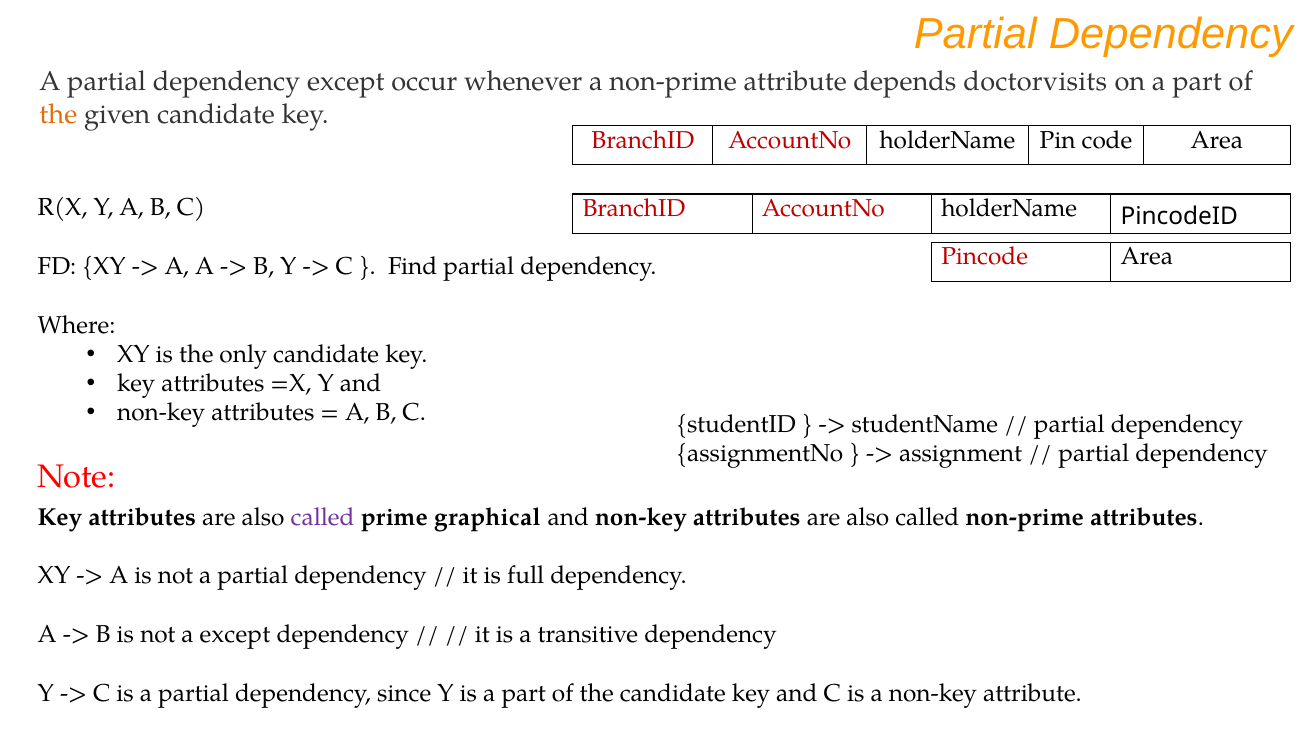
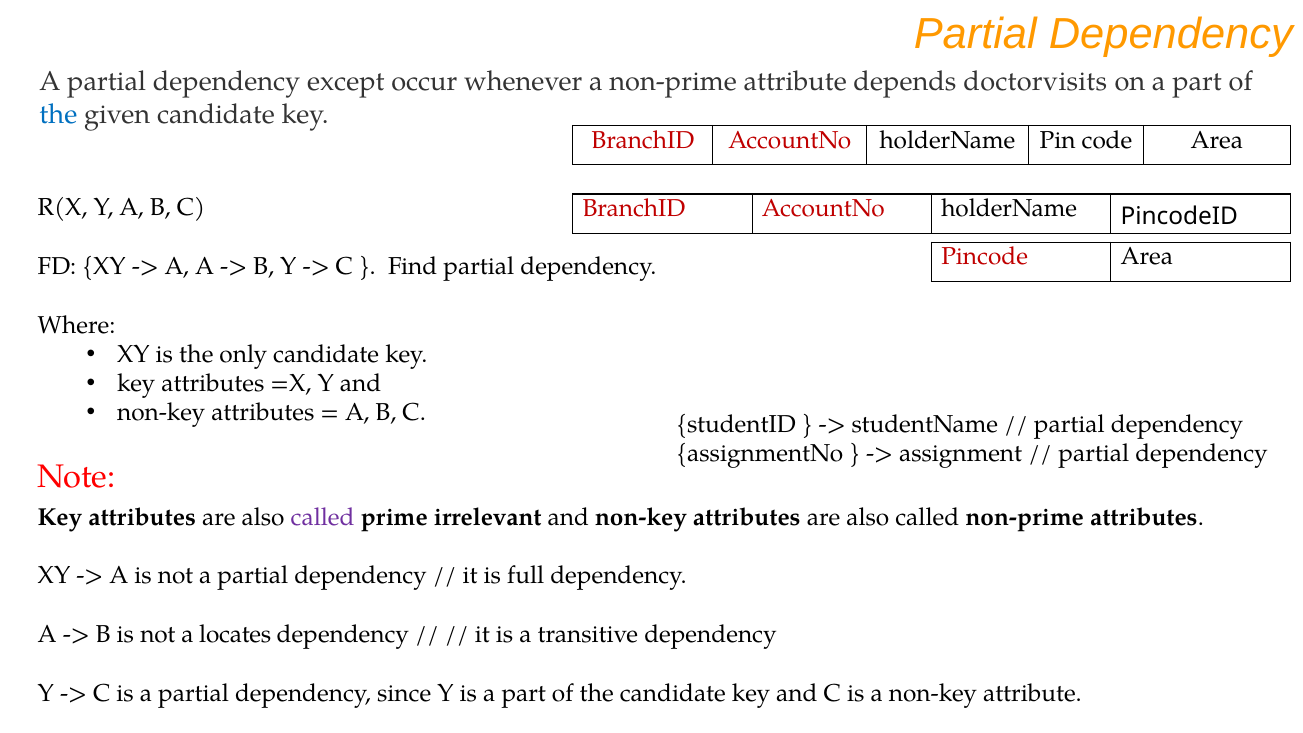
the at (58, 114) colour: orange -> blue
graphical: graphical -> irrelevant
a except: except -> locates
